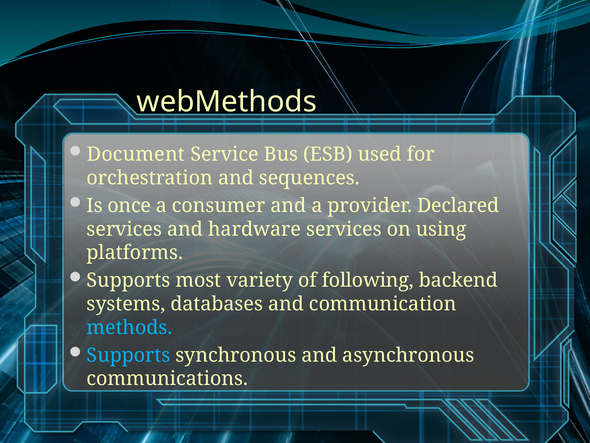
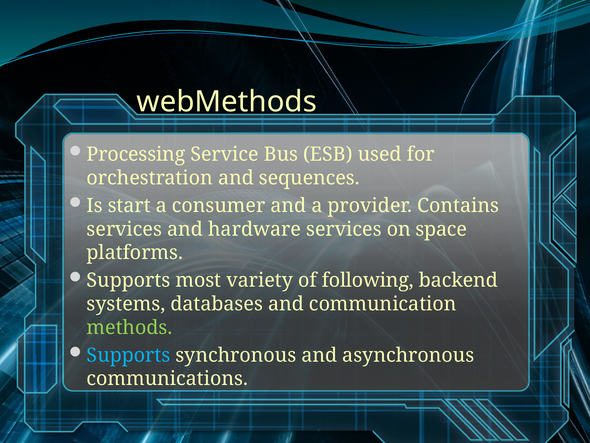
Document: Document -> Processing
once: once -> start
Declared: Declared -> Contains
using: using -> space
methods colour: light blue -> light green
